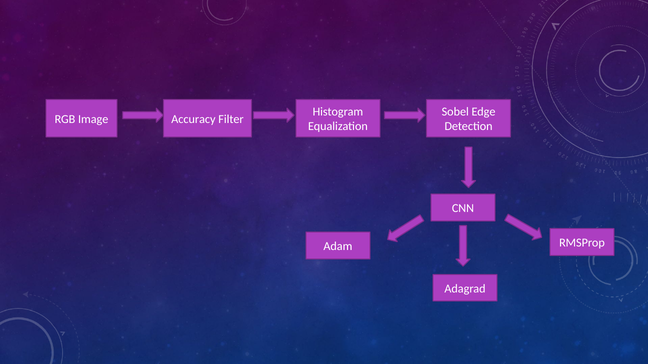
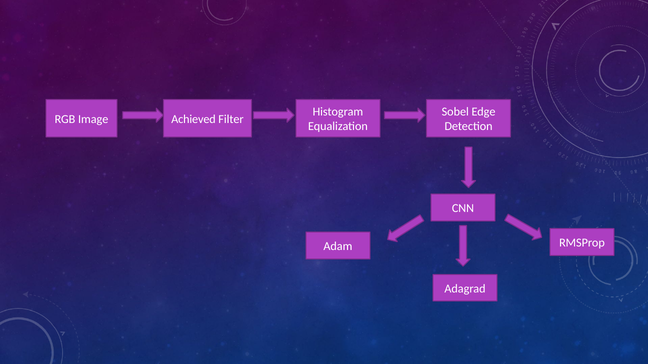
Accuracy: Accuracy -> Achieved
